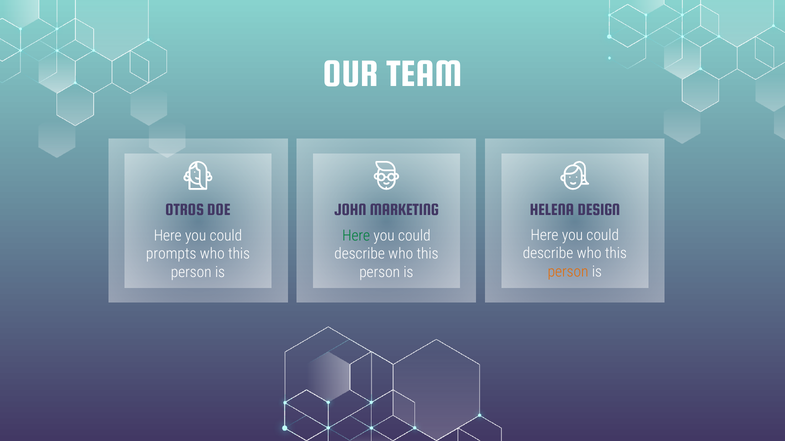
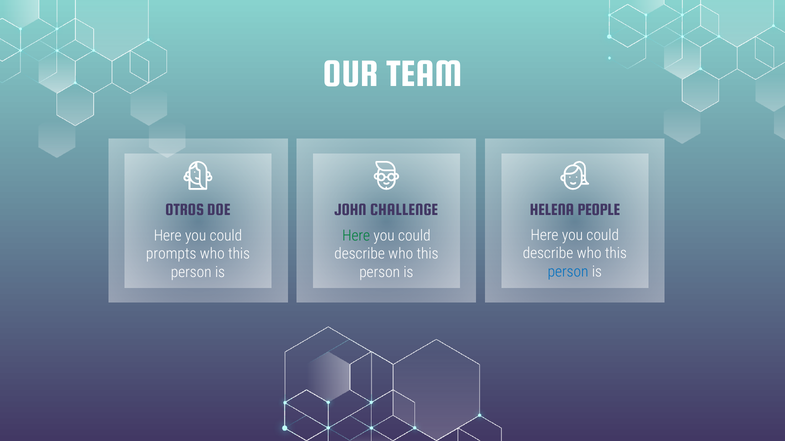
MARKETING: MARKETING -> CHALLENGE
DESIGN: DESIGN -> PEOPLE
person at (568, 272) colour: orange -> blue
